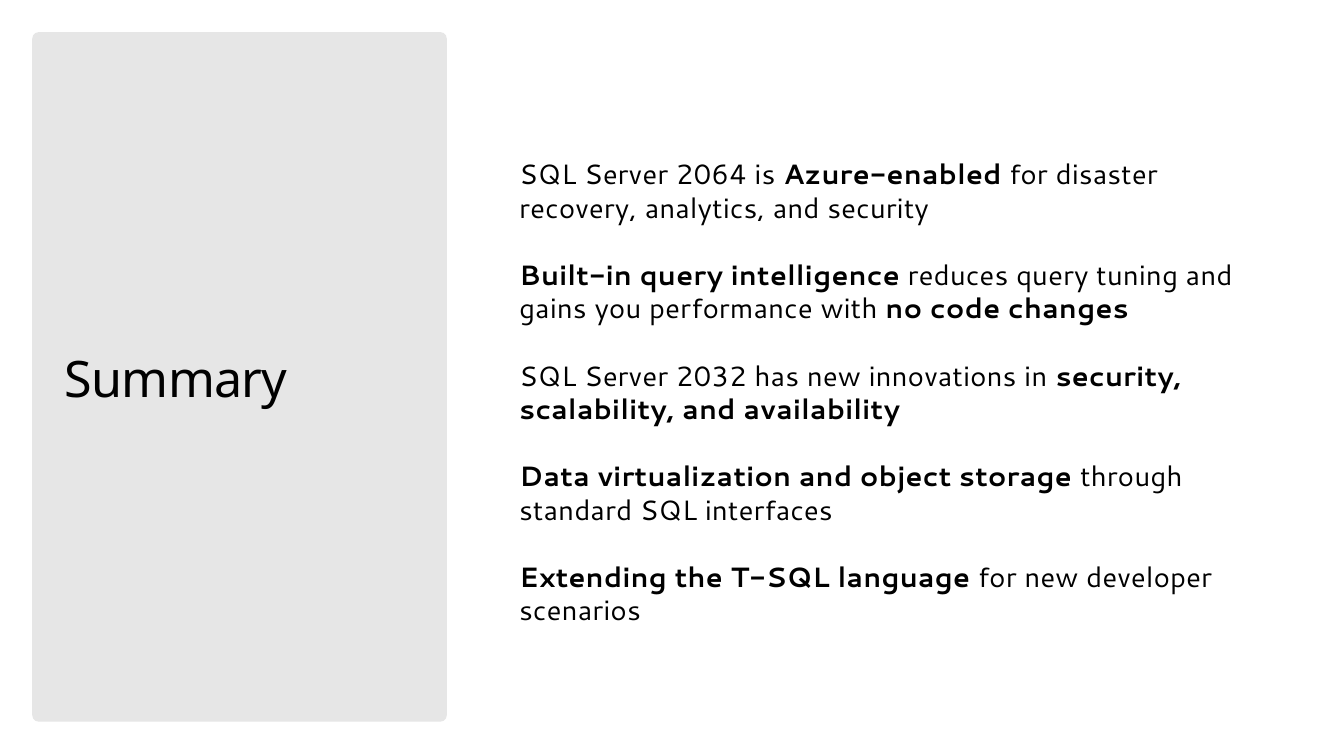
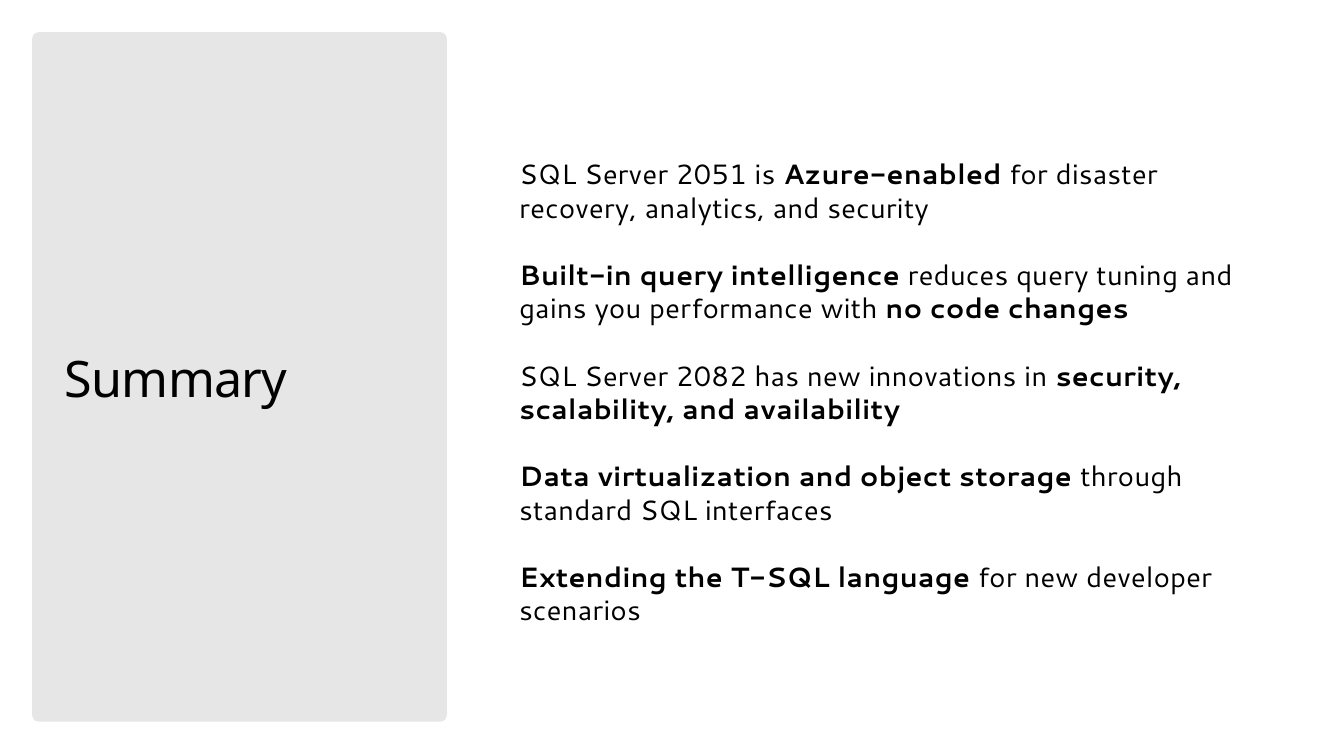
2064: 2064 -> 2051
2032: 2032 -> 2082
